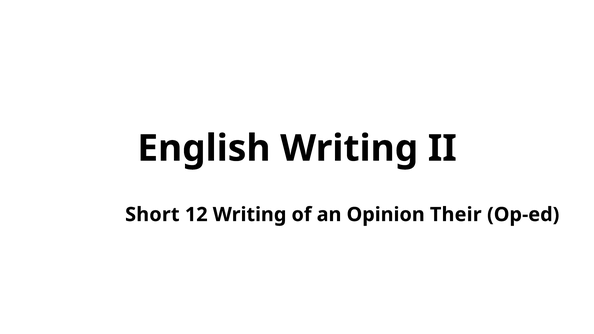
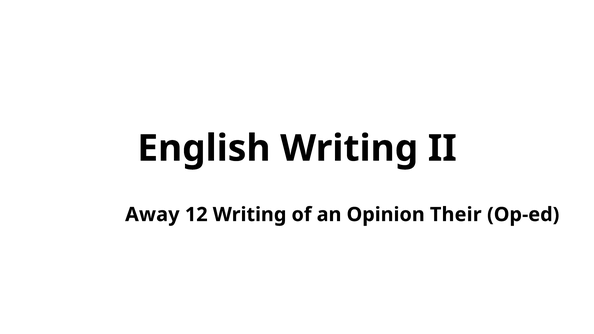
Short: Short -> Away
